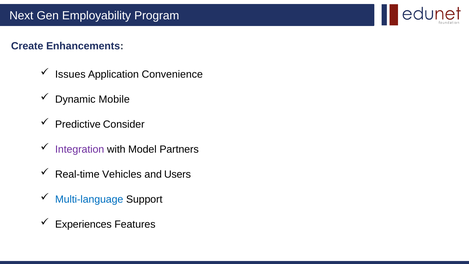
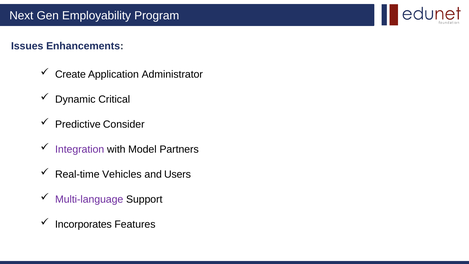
Create: Create -> Issues
Issues: Issues -> Create
Convenience: Convenience -> Administrator
Mobile: Mobile -> Critical
Multi-language colour: blue -> purple
Experiences: Experiences -> Incorporates
